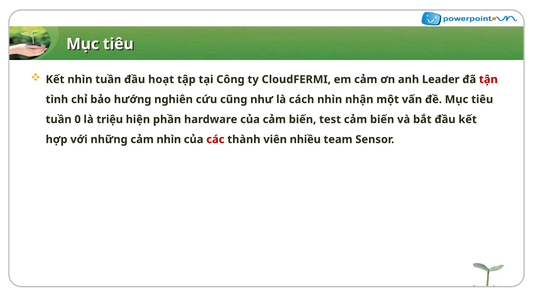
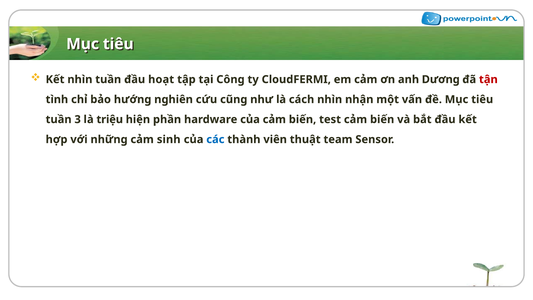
Leader: Leader -> Dương
0: 0 -> 3
cảm nhìn: nhìn -> sinh
các colour: red -> blue
nhiều: nhiều -> thuật
